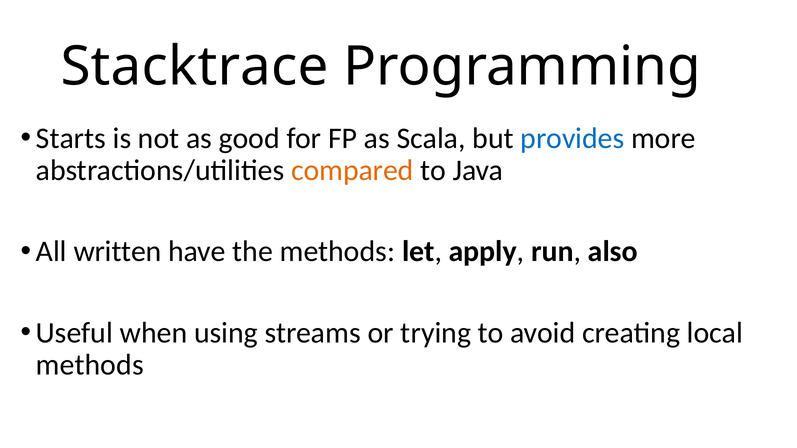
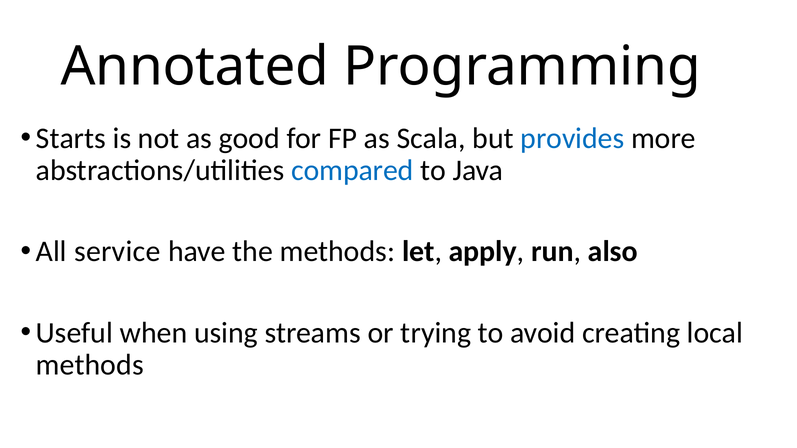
Stacktrace: Stacktrace -> Annotated
compared colour: orange -> blue
written: written -> service
